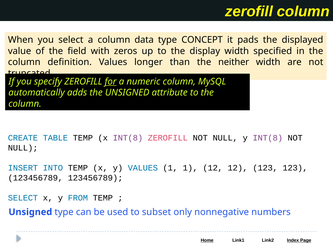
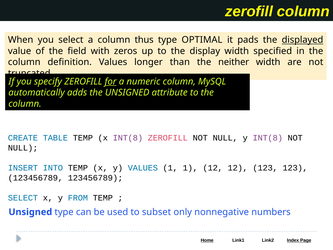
data: data -> thus
CONCEPT: CONCEPT -> OPTIMAL
displayed underline: none -> present
